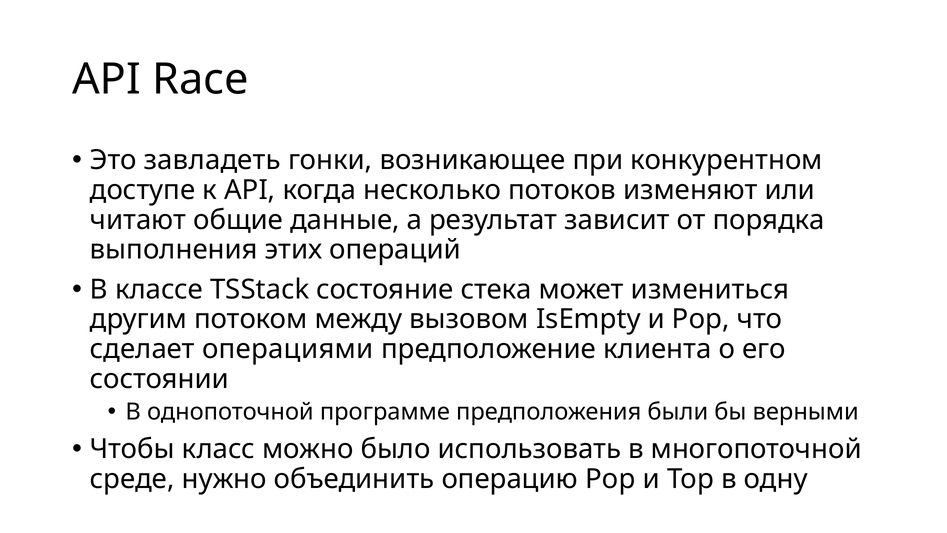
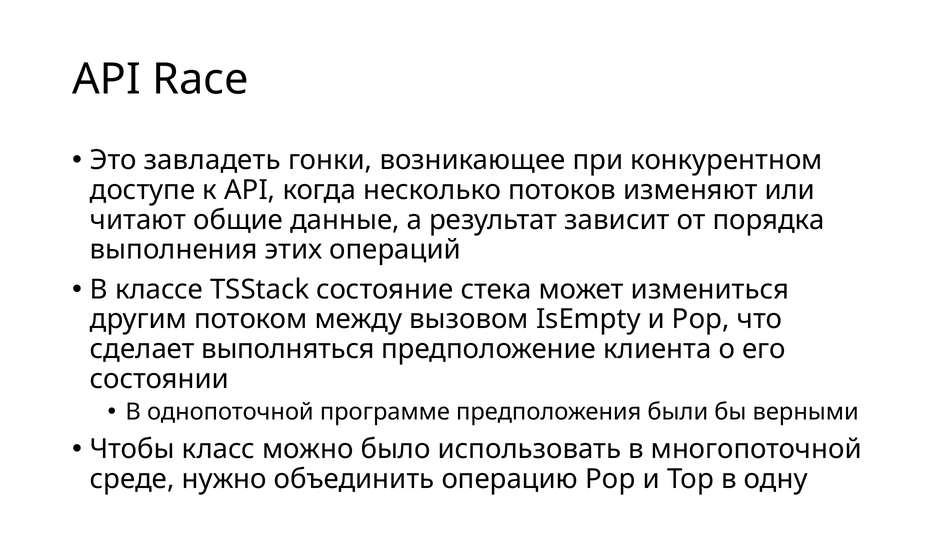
операциями: операциями -> выполняться
